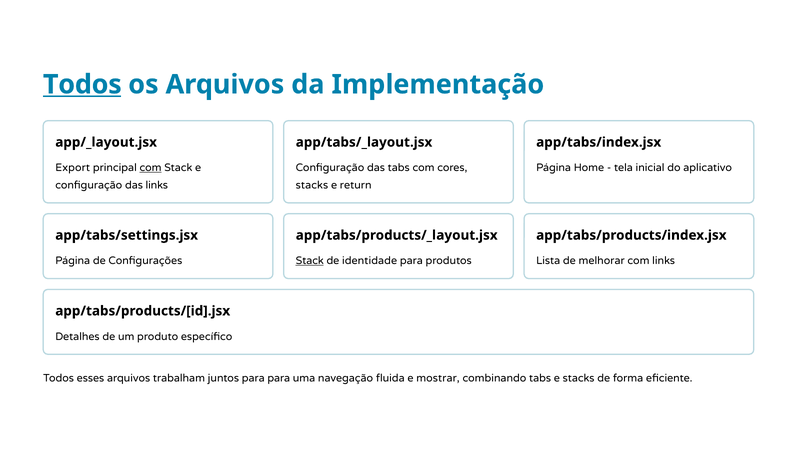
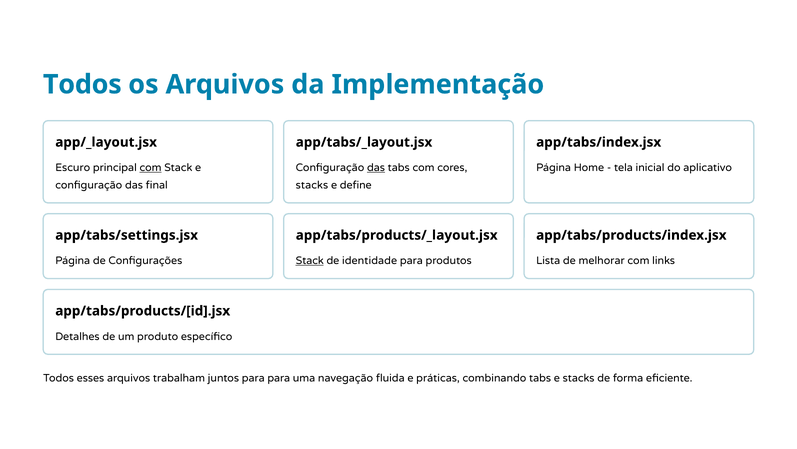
Todos at (82, 84) underline: present -> none
Export: Export -> Escuro
das at (376, 168) underline: none -> present
das links: links -> final
return: return -> define
mostrar: mostrar -> práticas
